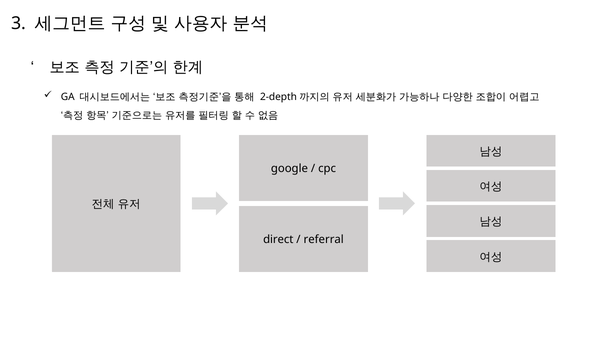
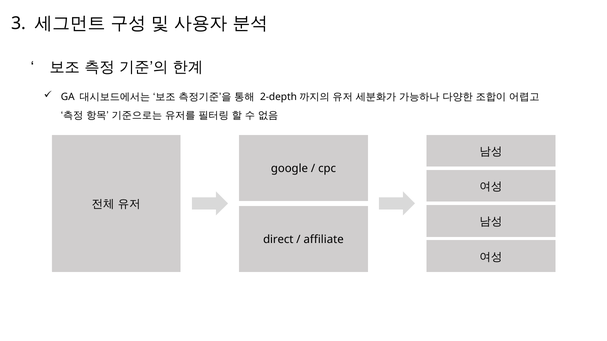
referral: referral -> affiliate
